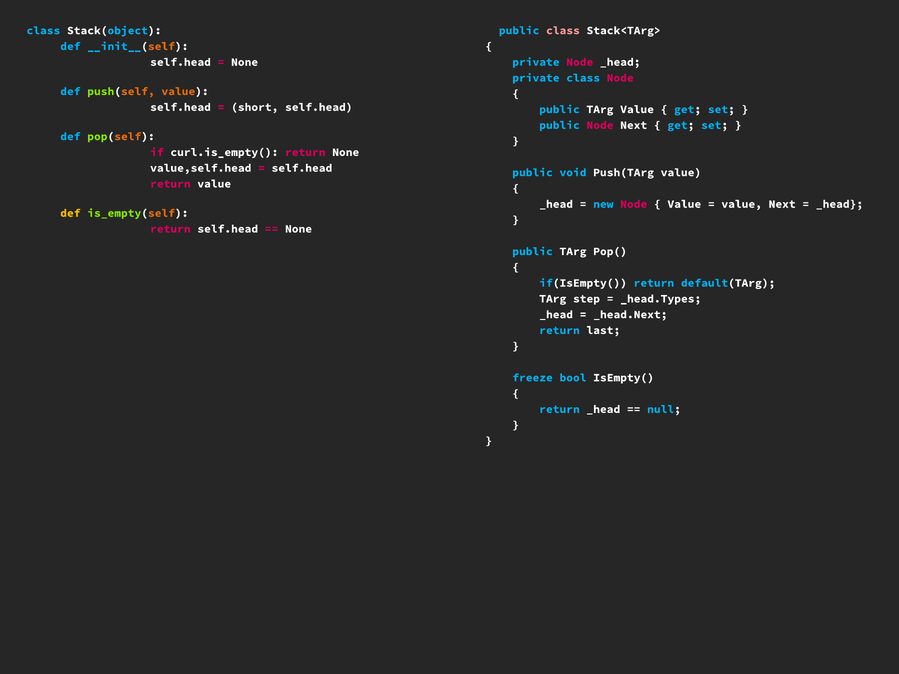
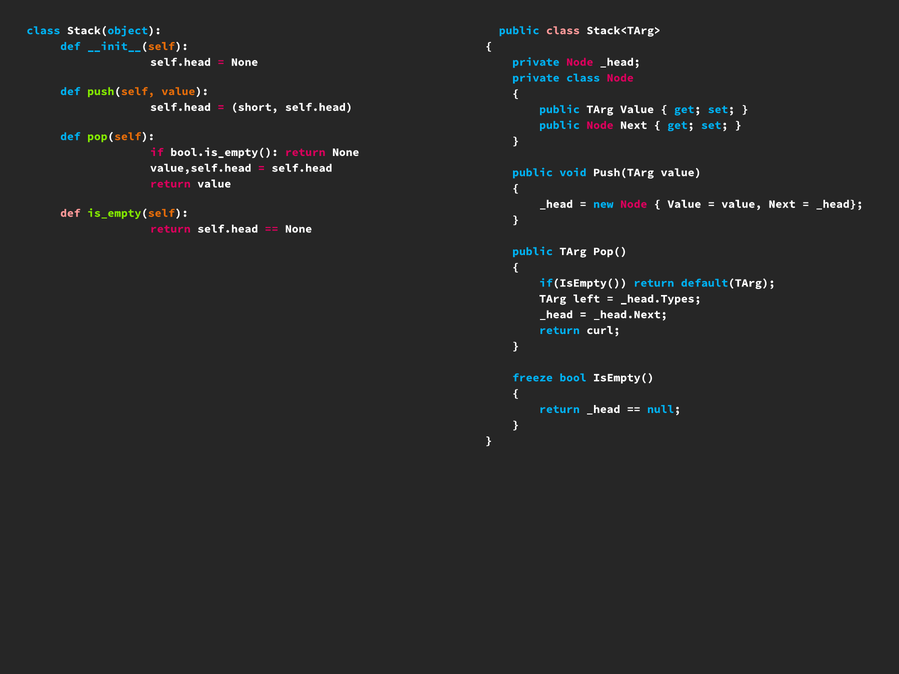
curl.is_empty(: curl.is_empty( -> bool.is_empty(
def at (70, 213) colour: yellow -> pink
step: step -> left
last: last -> curl
